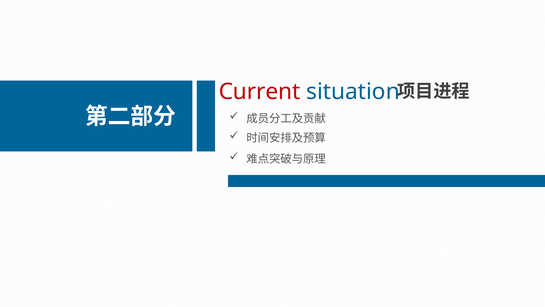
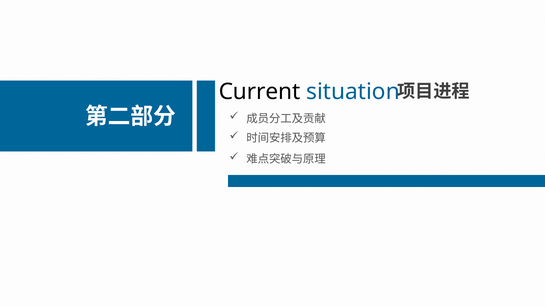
Current colour: red -> black
